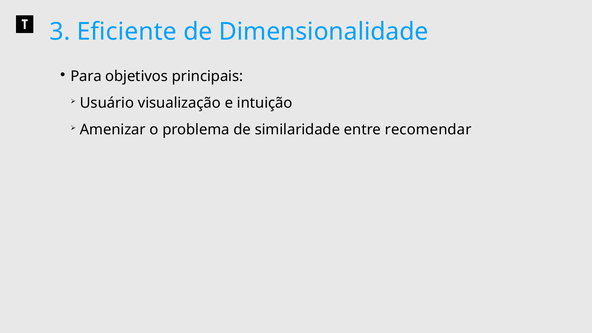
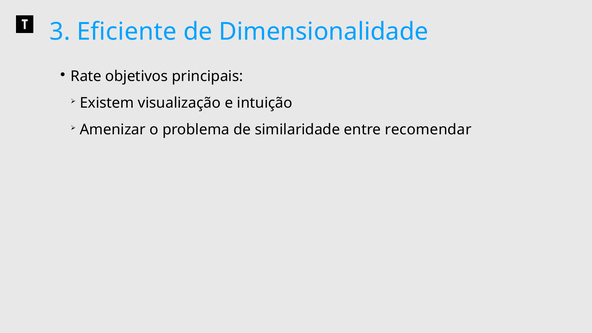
Para: Para -> Rate
Usuário: Usuário -> Existem
